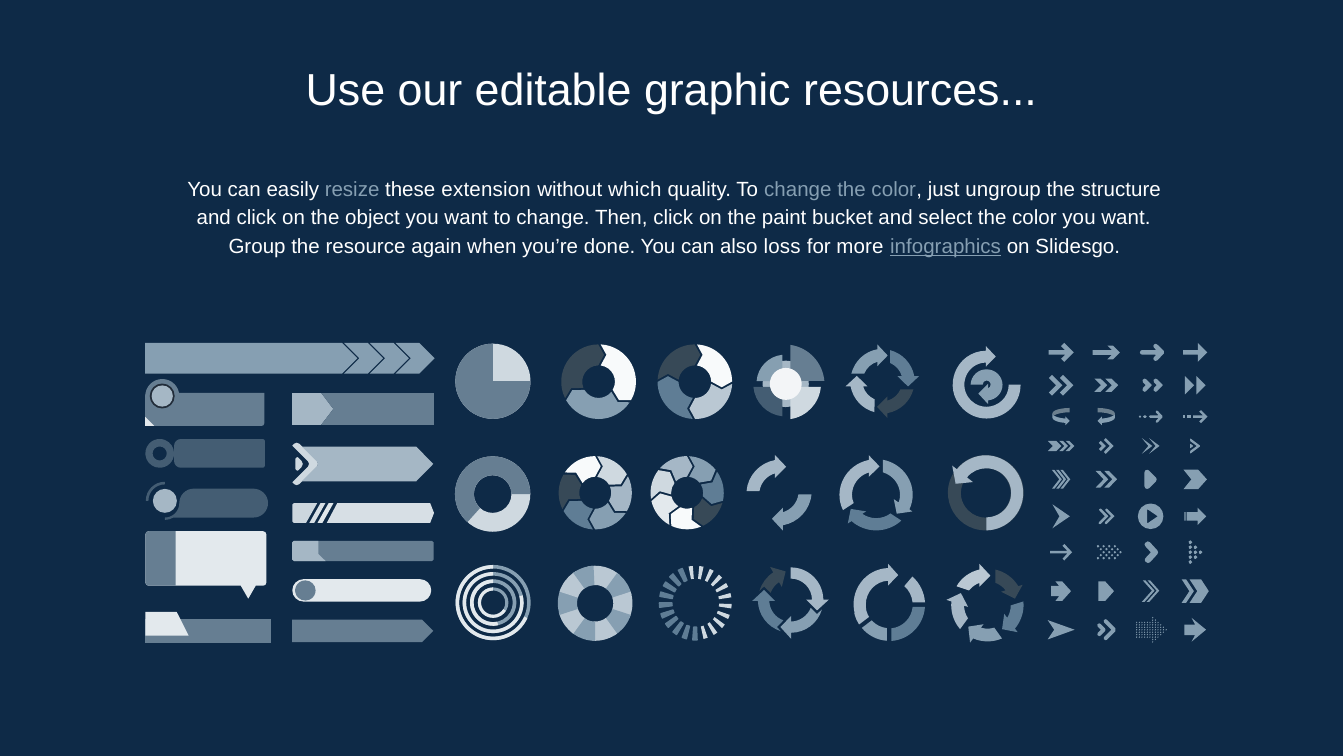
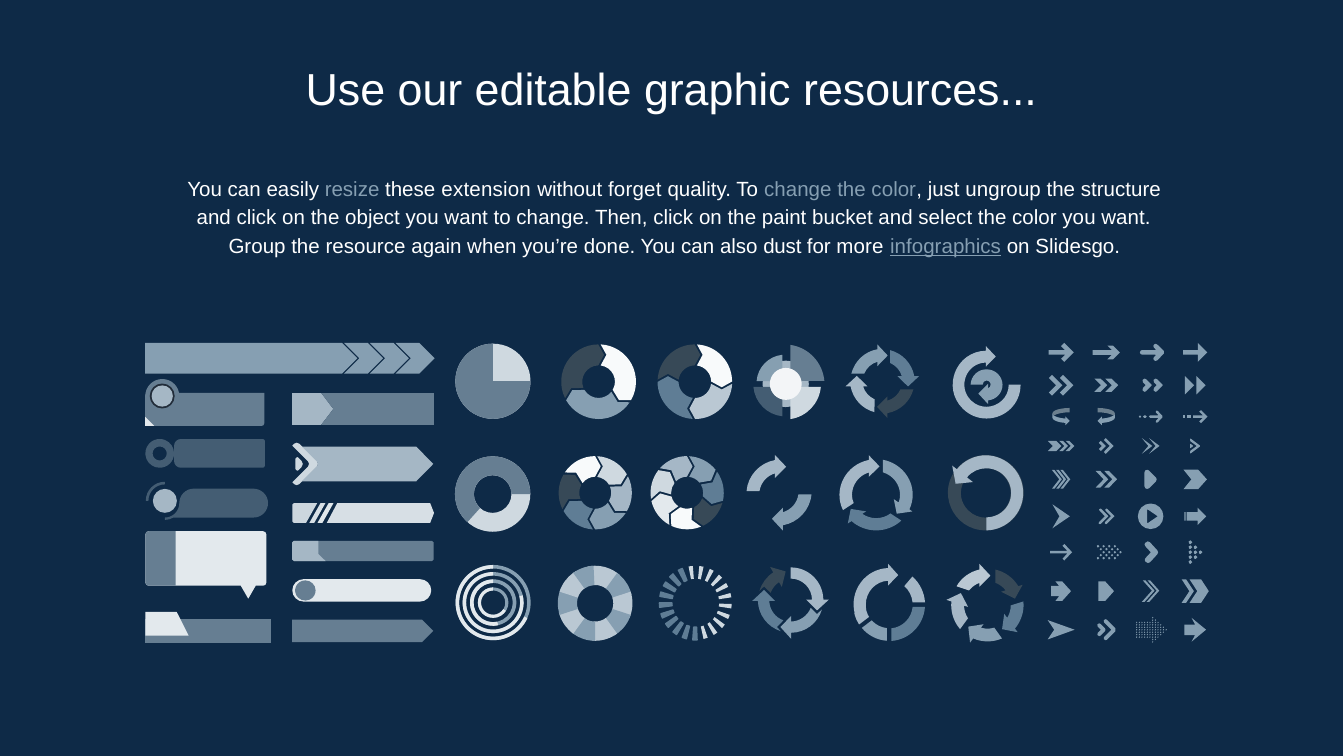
which: which -> forget
loss: loss -> dust
